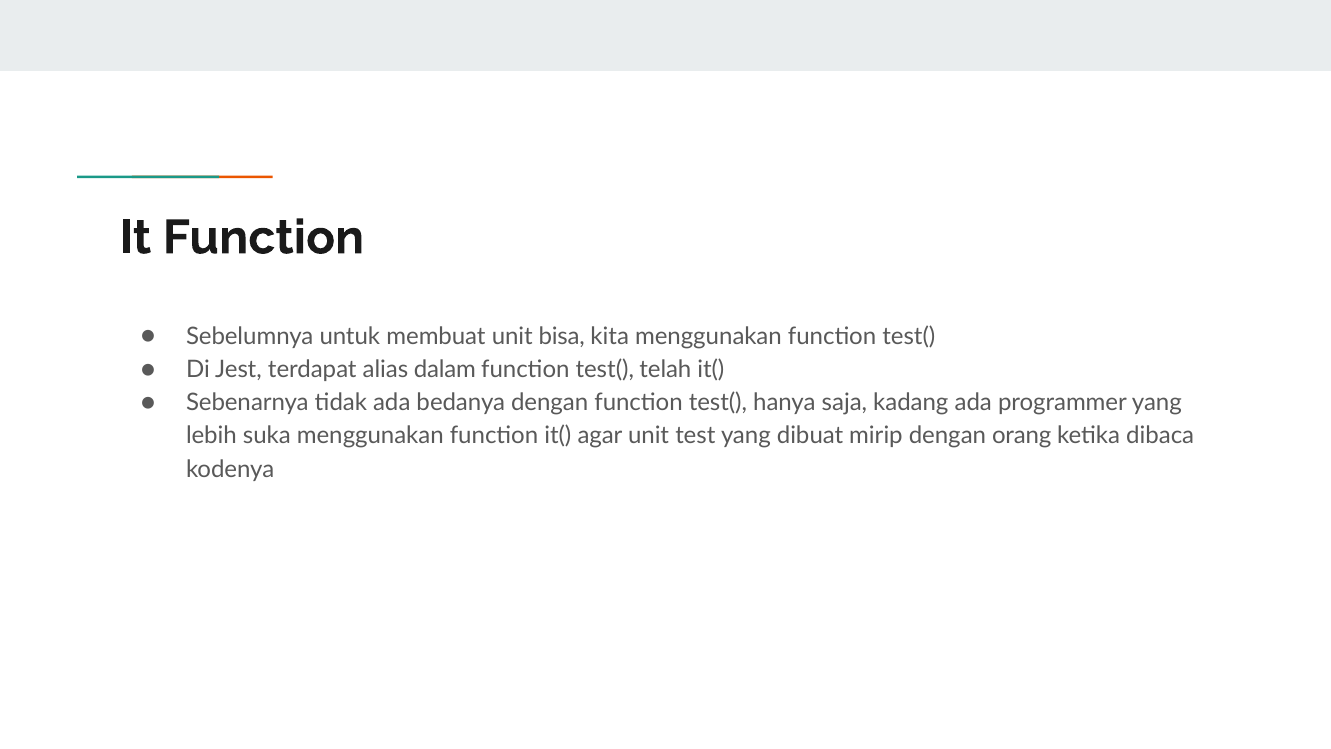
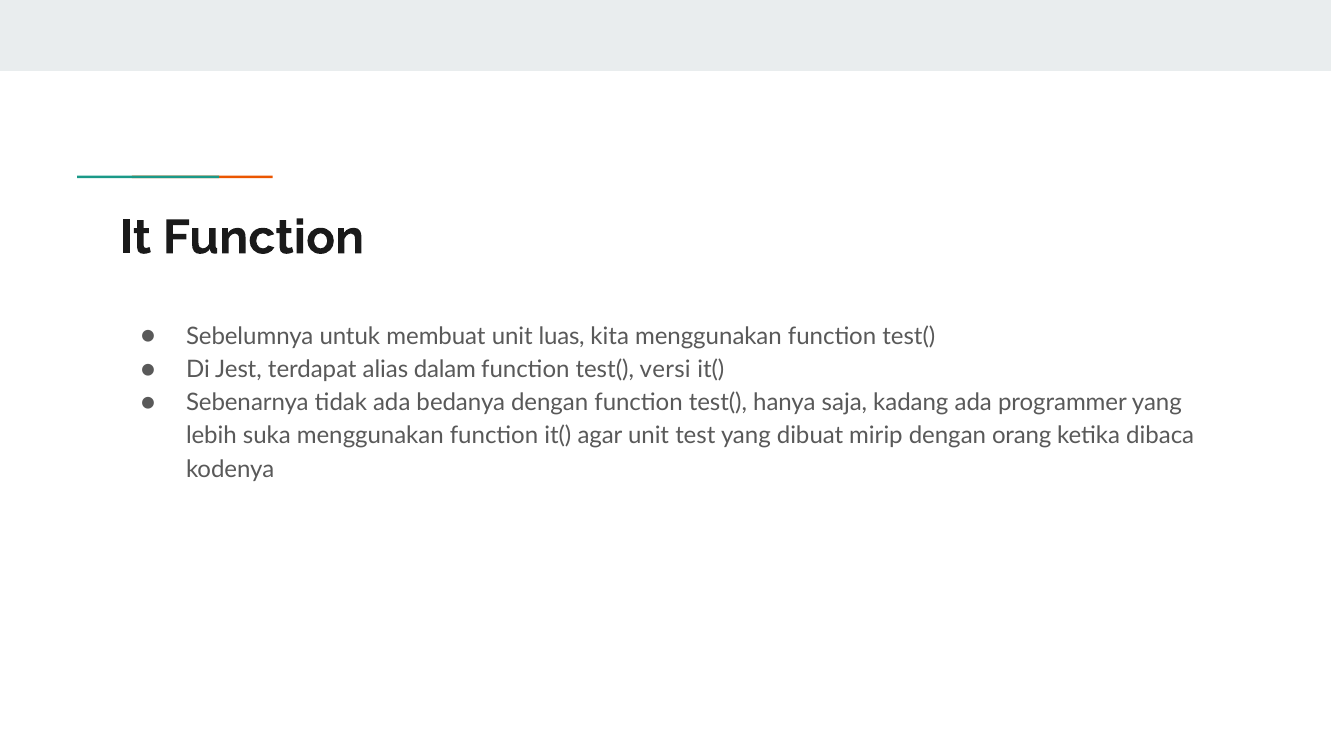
bisa: bisa -> luas
telah: telah -> versi
